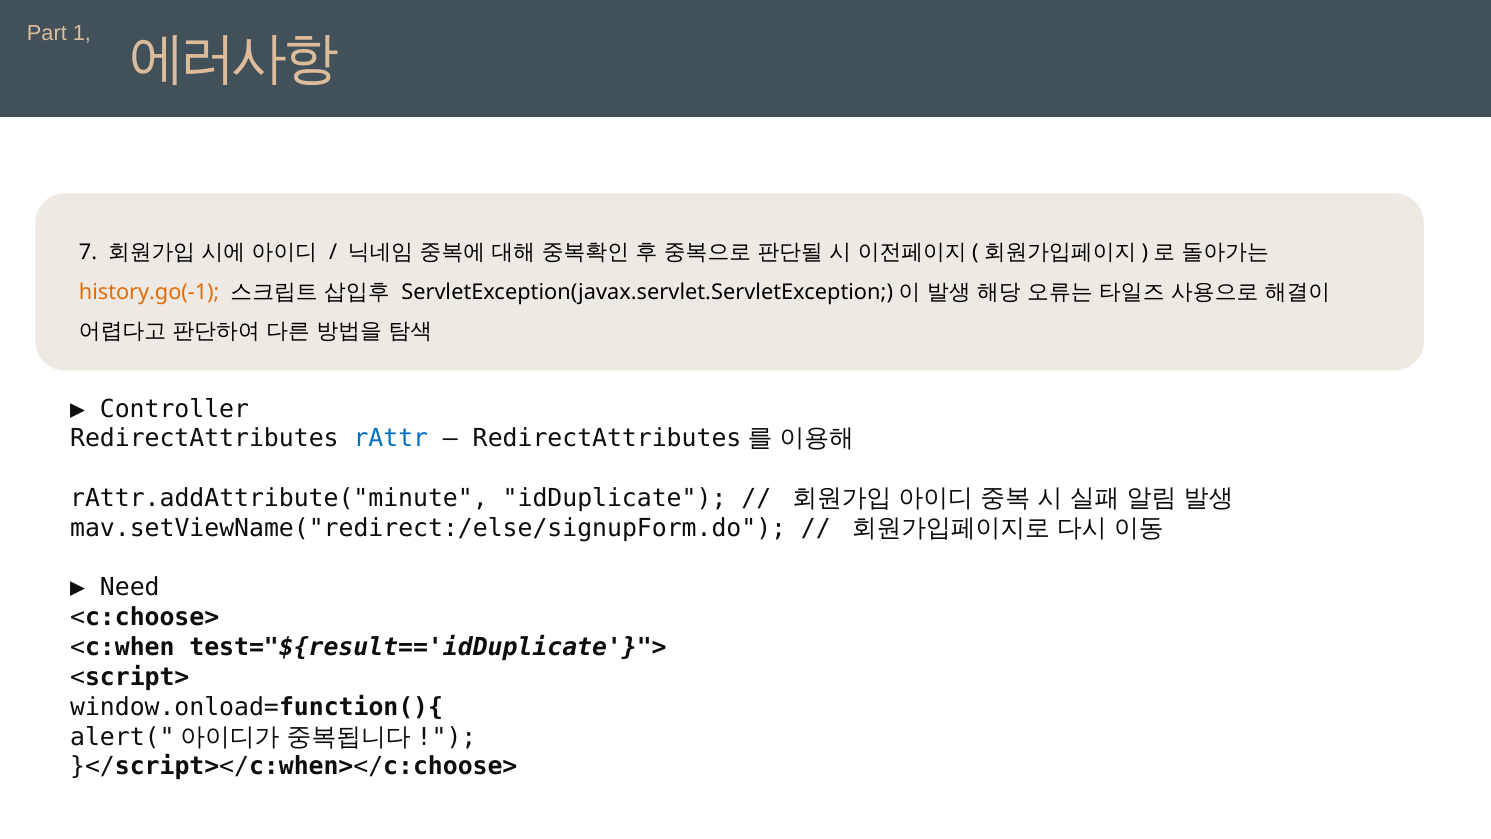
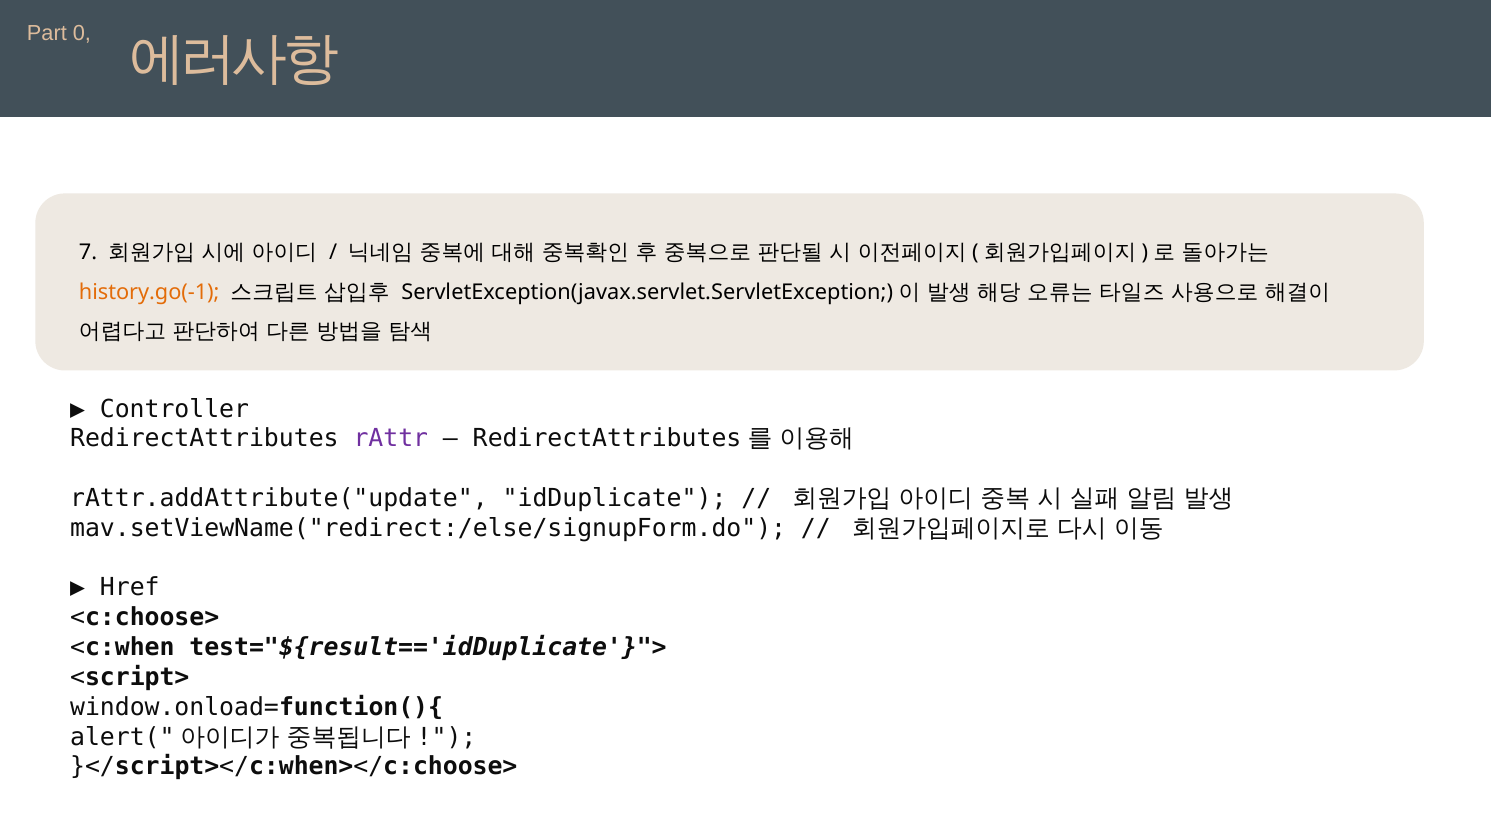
1: 1 -> 0
rAttr colour: blue -> purple
rAttr.addAttribute("minute: rAttr.addAttribute("minute -> rAttr.addAttribute("update
Need: Need -> Href
